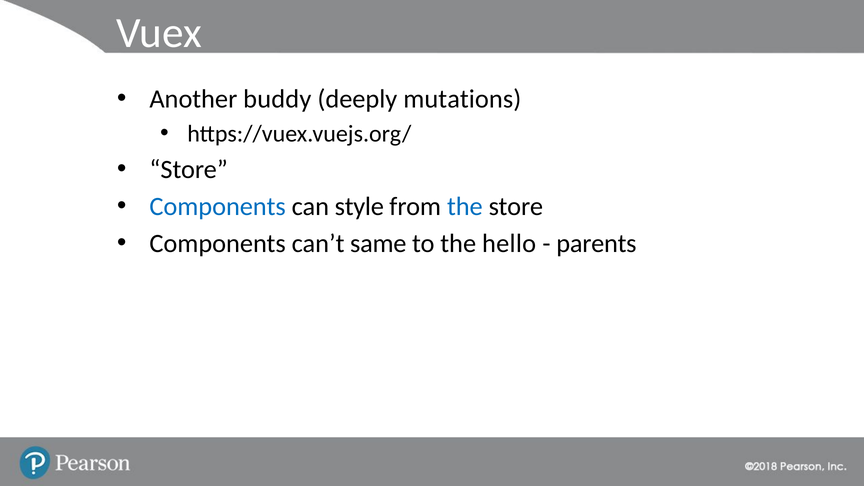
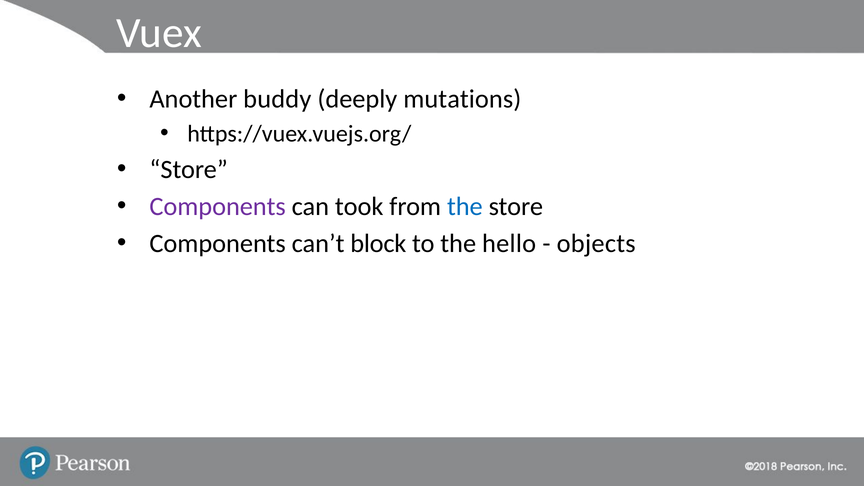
Components at (218, 206) colour: blue -> purple
can style: style -> took
same: same -> block
parents: parents -> objects
